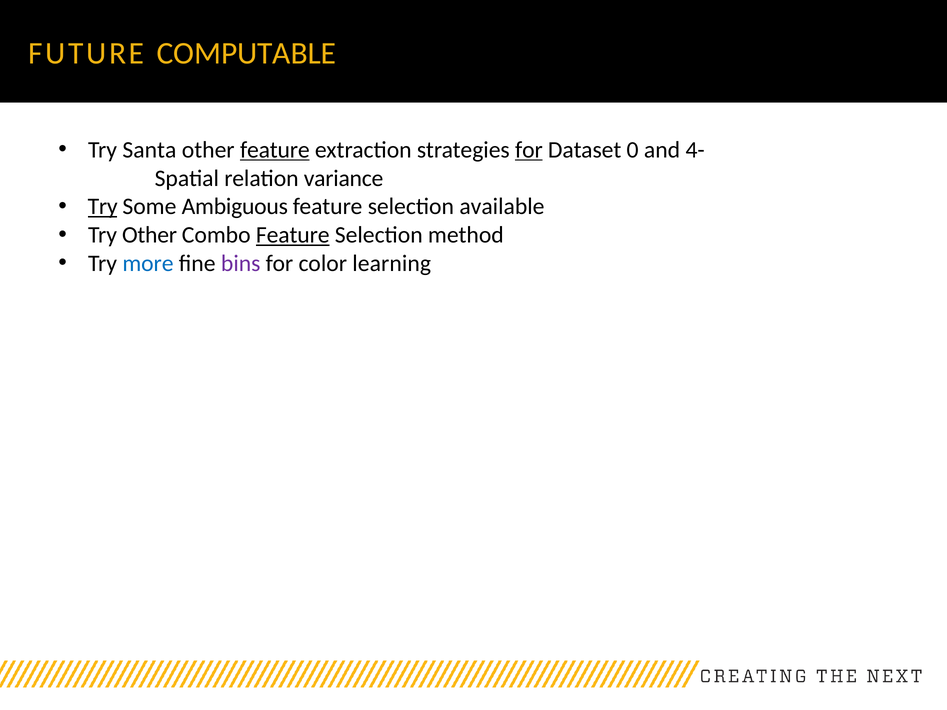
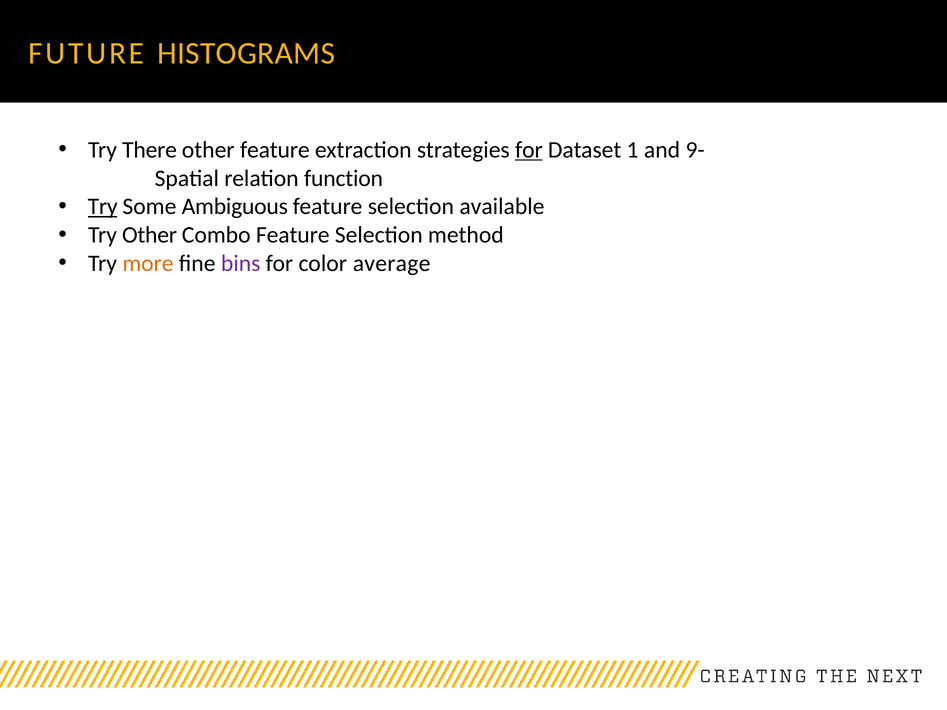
COMPUTABLE: COMPUTABLE -> HISTOGRAMS
Santa: Santa -> There
feature at (275, 150) underline: present -> none
0: 0 -> 1
4-: 4- -> 9-
variance: variance -> function
Feature at (293, 235) underline: present -> none
more colour: blue -> orange
learning: learning -> average
